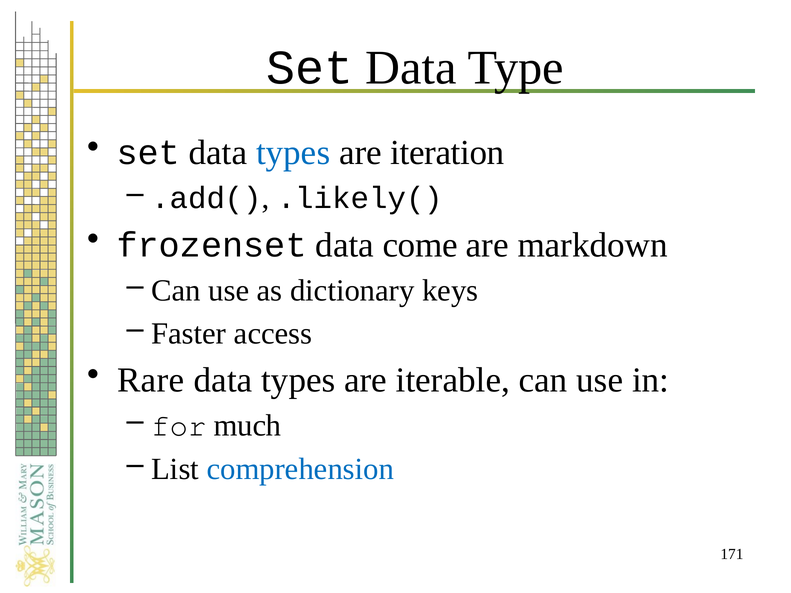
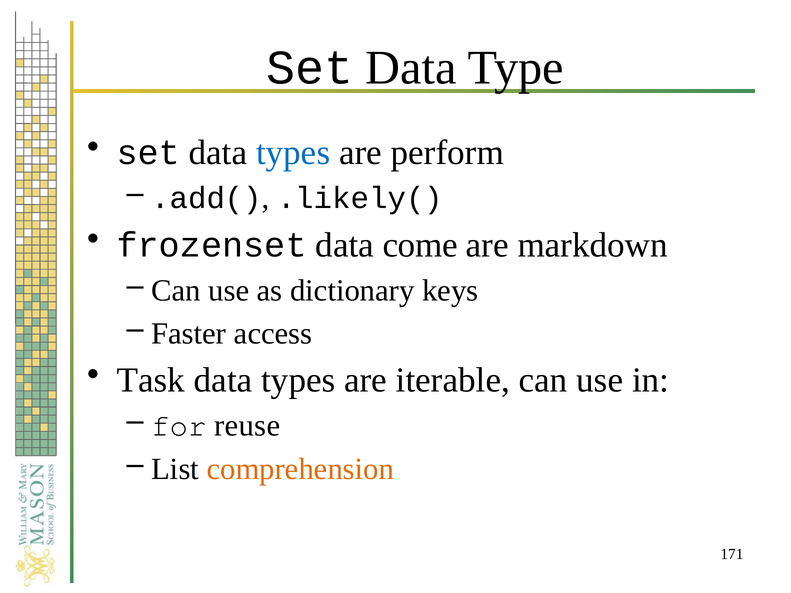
iteration: iteration -> perform
Rare: Rare -> Task
much: much -> reuse
comprehension colour: blue -> orange
